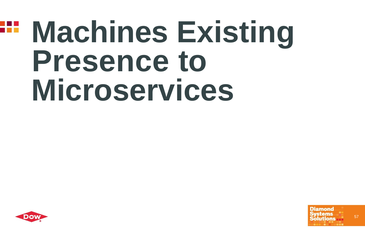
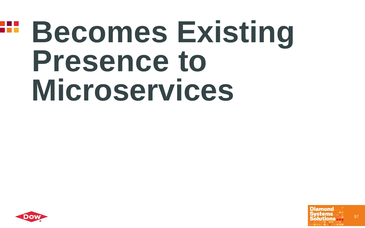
Machines: Machines -> Becomes
